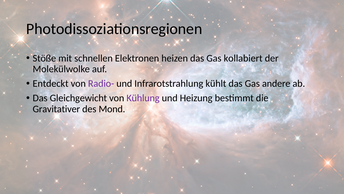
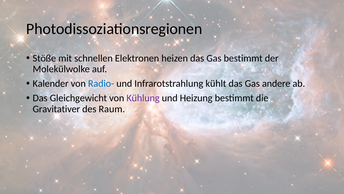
Gas kollabiert: kollabiert -> bestimmt
Entdeckt: Entdeckt -> Kalender
Radio- colour: purple -> blue
Mond: Mond -> Raum
